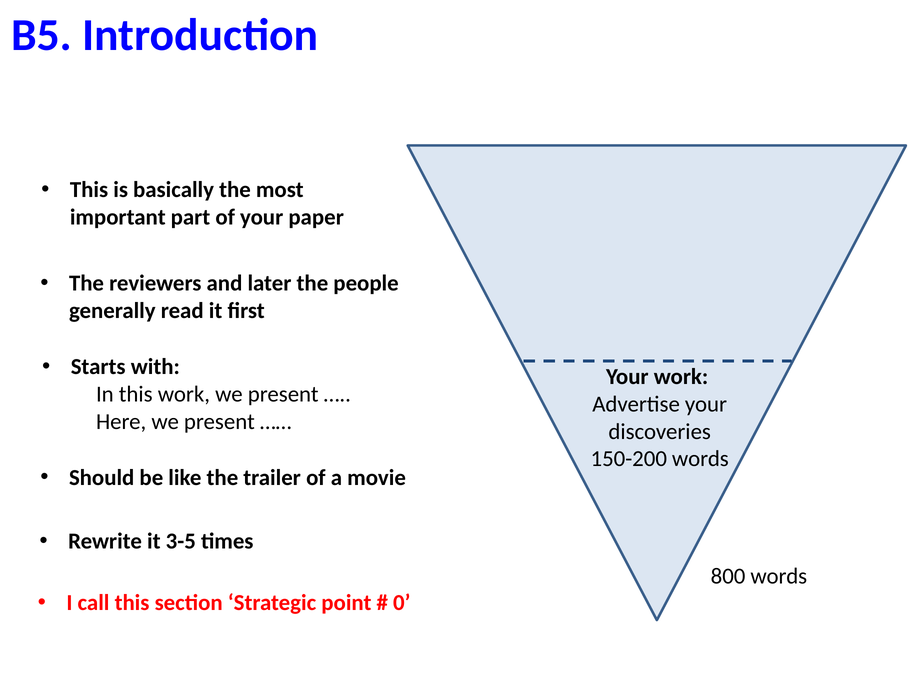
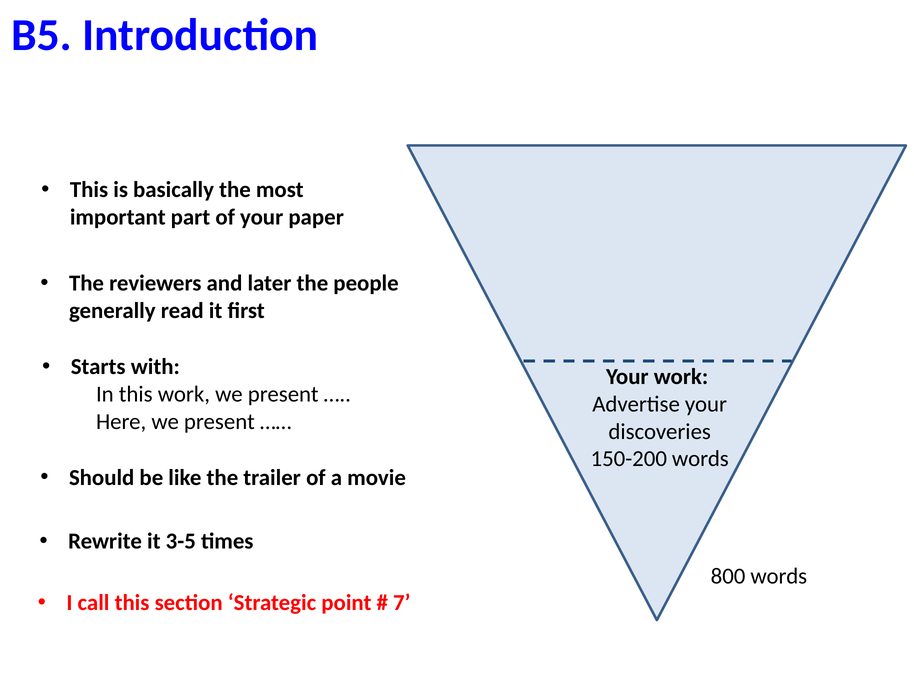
0: 0 -> 7
